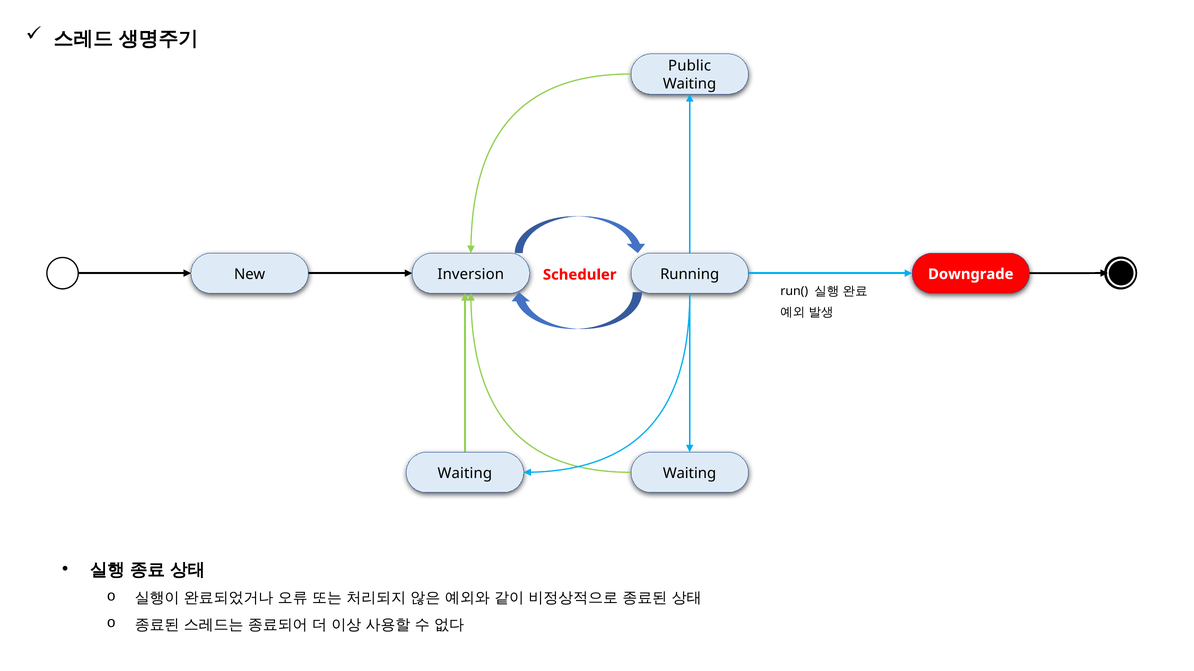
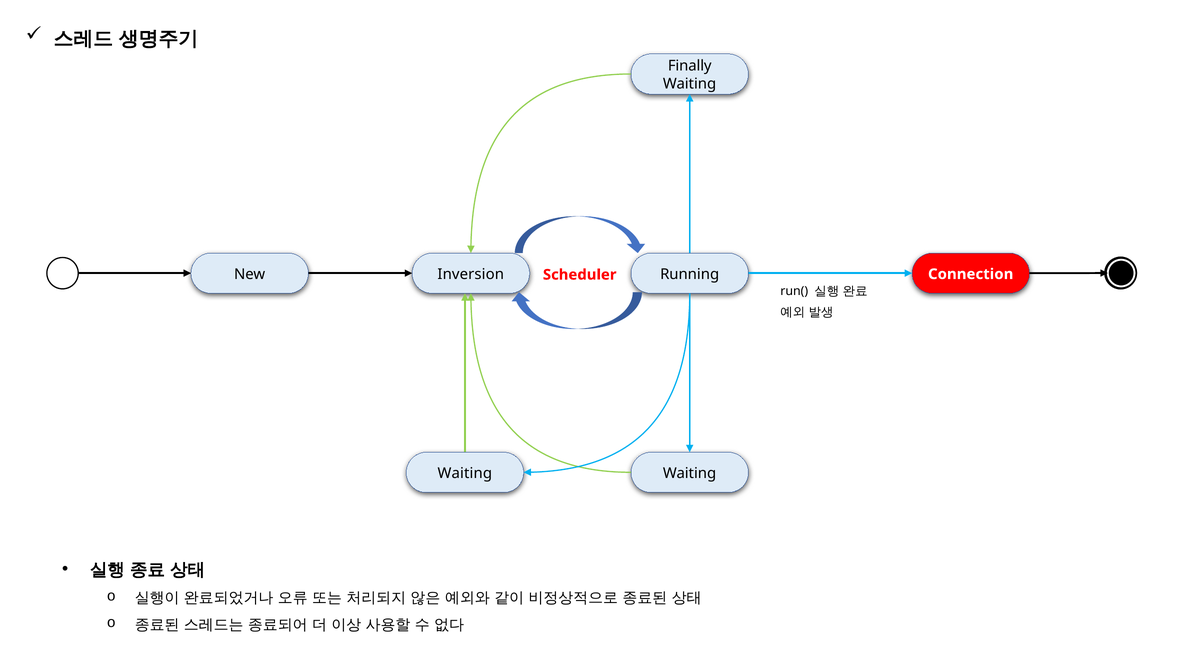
Public: Public -> Finally
Downgrade: Downgrade -> Connection
